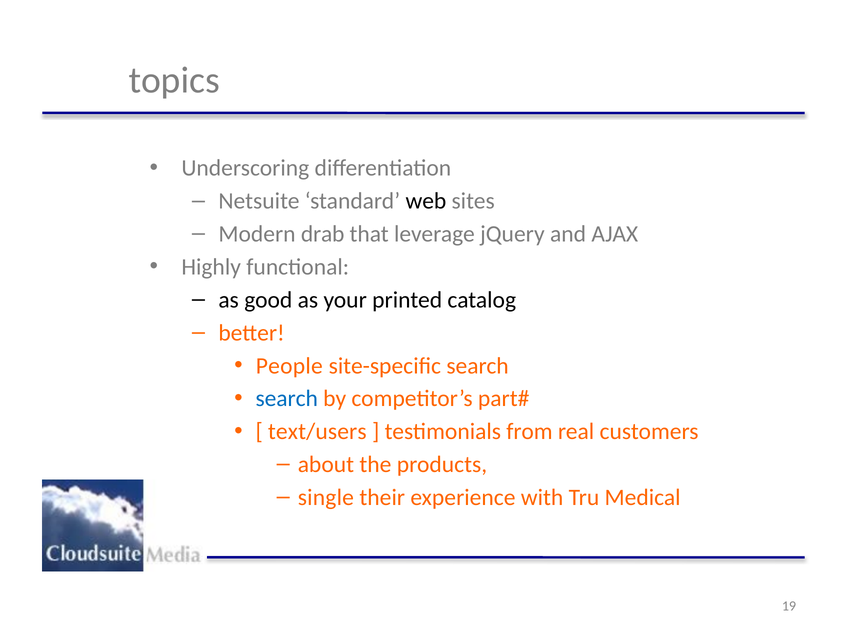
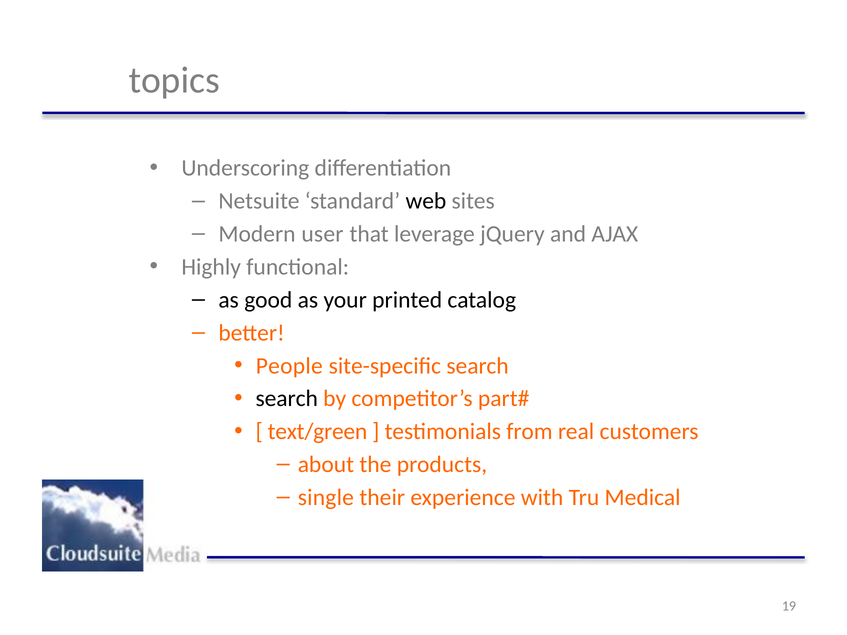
drab: drab -> user
search at (287, 399) colour: blue -> black
text/users: text/users -> text/green
